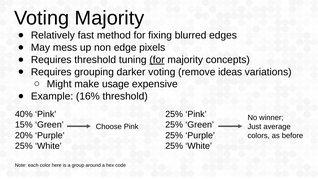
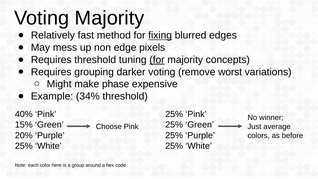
fixing underline: none -> present
ideas: ideas -> worst
usage: usage -> phase
16%: 16% -> 34%
